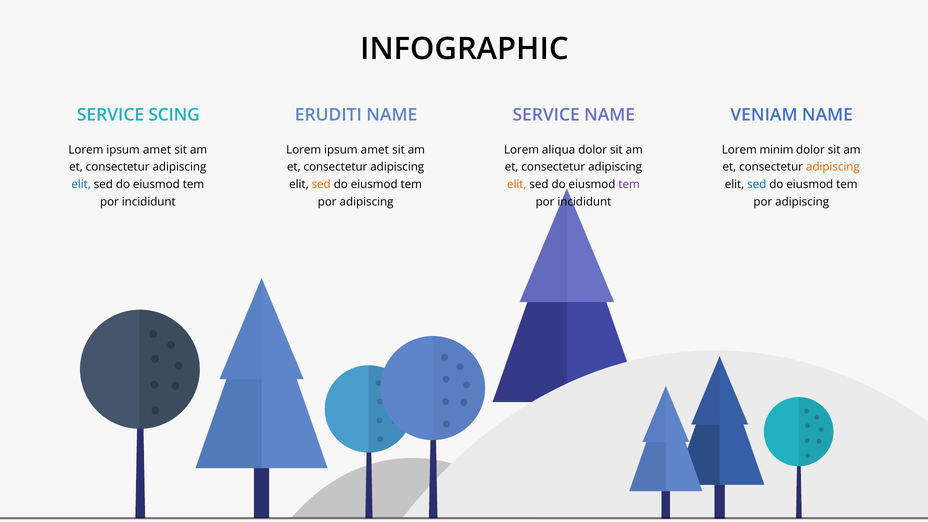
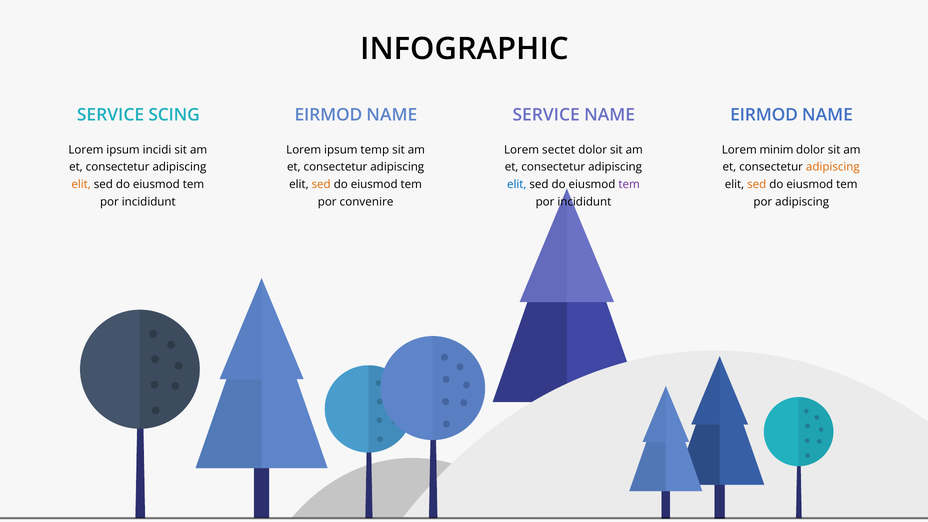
ERUDITI at (328, 115): ERUDITI -> EIRMOD
VENIAM at (764, 115): VENIAM -> EIRMOD
amet at (157, 150): amet -> incidi
amet at (375, 150): amet -> temp
aliqua: aliqua -> sectet
elit at (81, 185) colour: blue -> orange
elit at (517, 185) colour: orange -> blue
sed at (757, 185) colour: blue -> orange
adipiscing at (367, 202): adipiscing -> convenire
